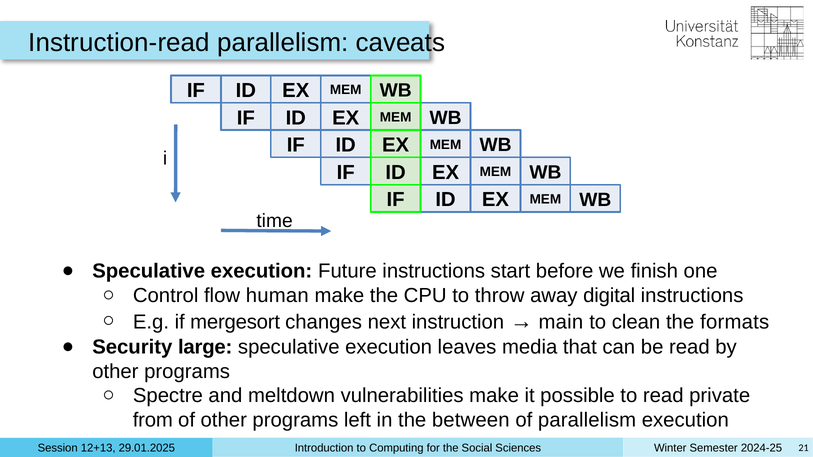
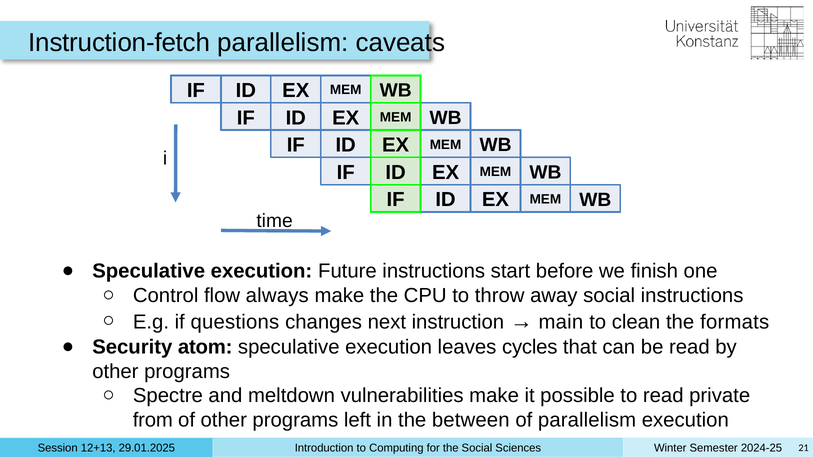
Instruction-read: Instruction-read -> Instruction-fetch
human: human -> always
away digital: digital -> social
mergesort: mergesort -> questions
large: large -> atom
media: media -> cycles
